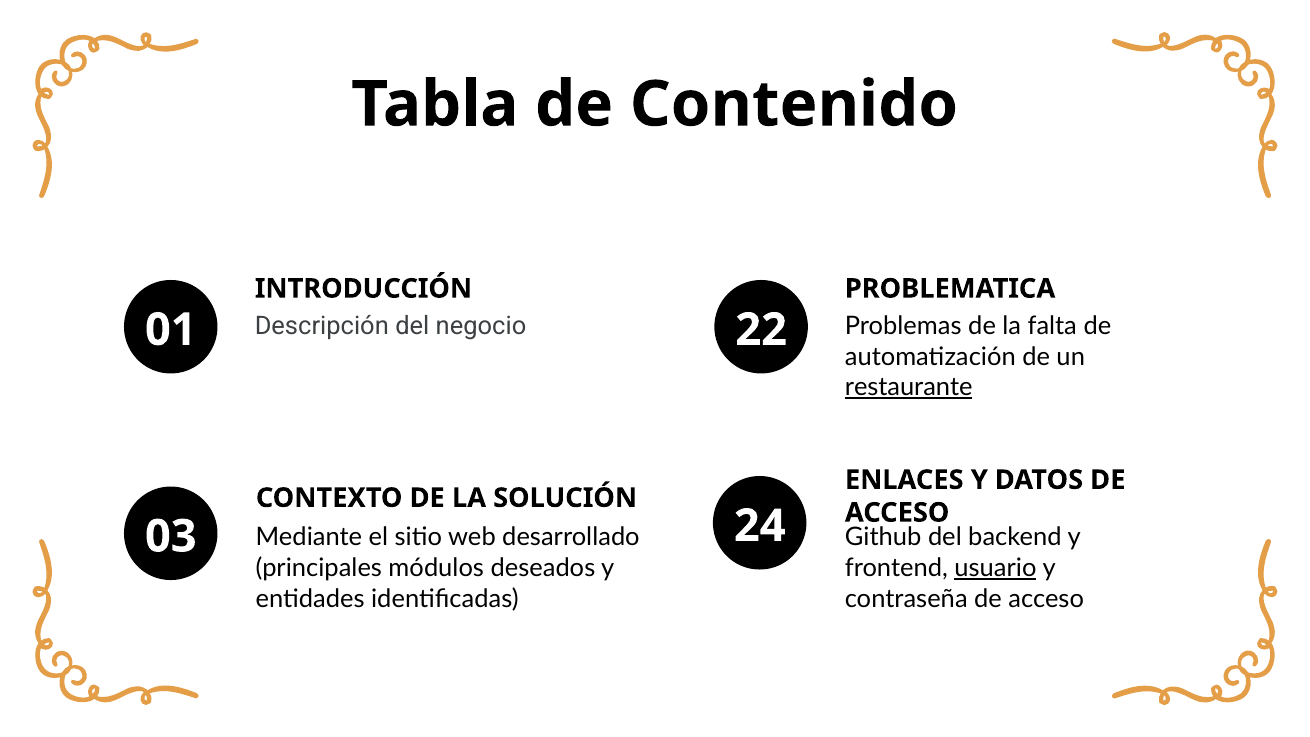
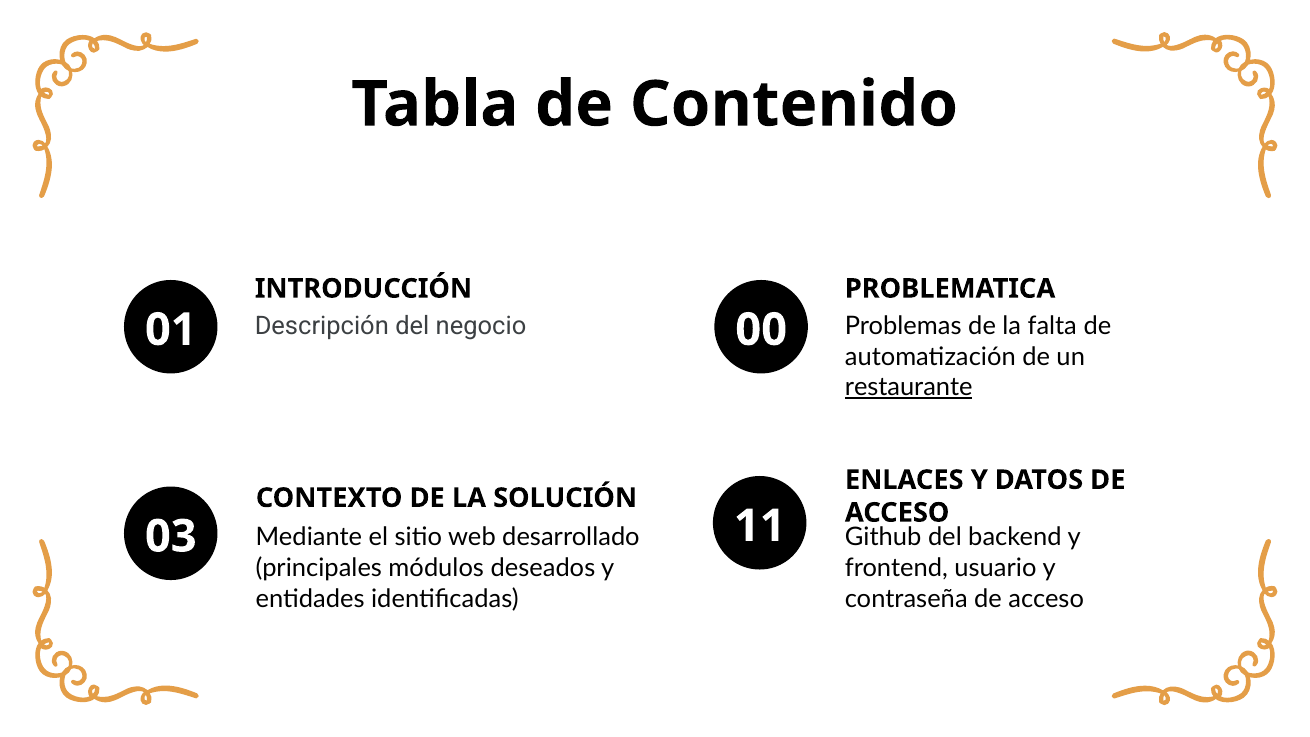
22: 22 -> 00
24: 24 -> 11
usuario underline: present -> none
